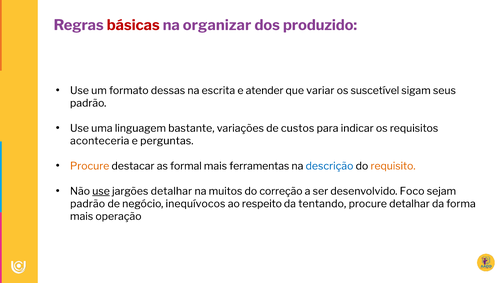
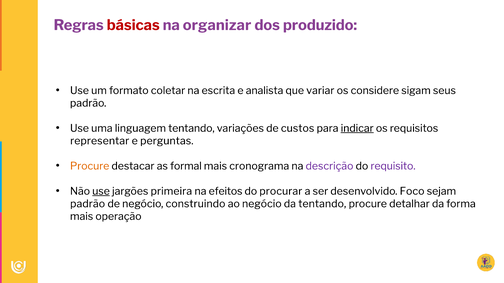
dessas: dessas -> coletar
atender: atender -> analista
suscetível: suscetível -> considere
linguagem bastante: bastante -> tentando
indicar underline: none -> present
aconteceria: aconteceria -> representar
ferramentas: ferramentas -> cronograma
descrição colour: blue -> purple
requisito colour: orange -> purple
jargões detalhar: detalhar -> primeira
muitos: muitos -> efeitos
correção: correção -> procurar
inequívocos: inequívocos -> construindo
ao respeito: respeito -> negócio
